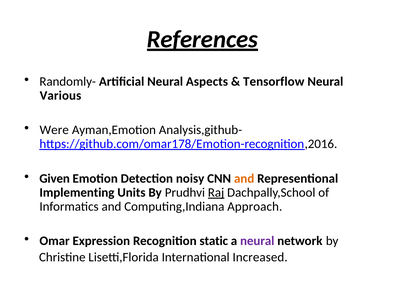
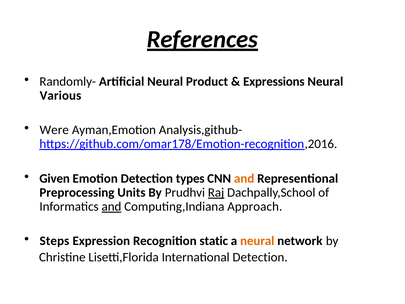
Aspects: Aspects -> Product
Tensorflow: Tensorflow -> Expressions
noisy: noisy -> types
Implementing: Implementing -> Preprocessing
and at (111, 206) underline: none -> present
Omar: Omar -> Steps
neural at (257, 241) colour: purple -> orange
International Increased: Increased -> Detection
